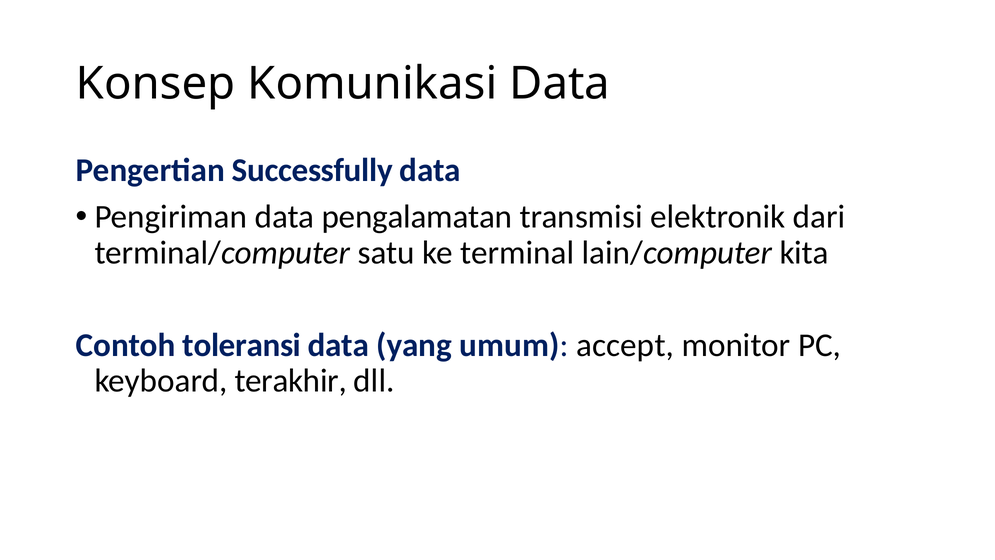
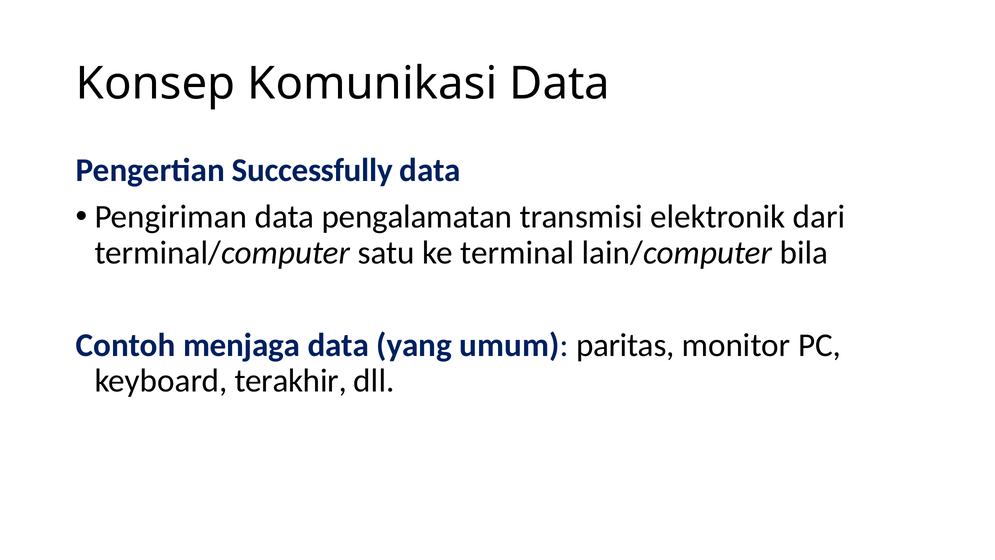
kita: kita -> bila
toleransi: toleransi -> menjaga
accept: accept -> paritas
